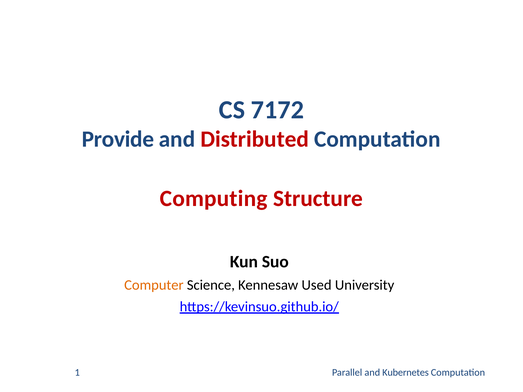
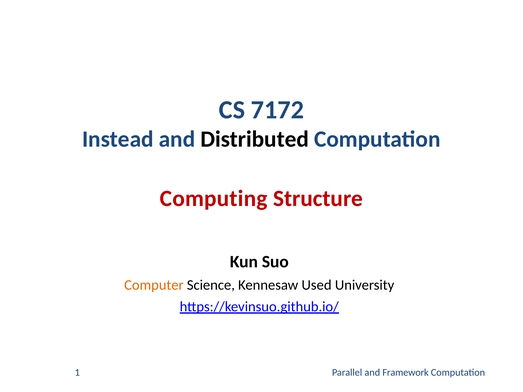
Provide: Provide -> Instead
Distributed colour: red -> black
Kubernetes: Kubernetes -> Framework
